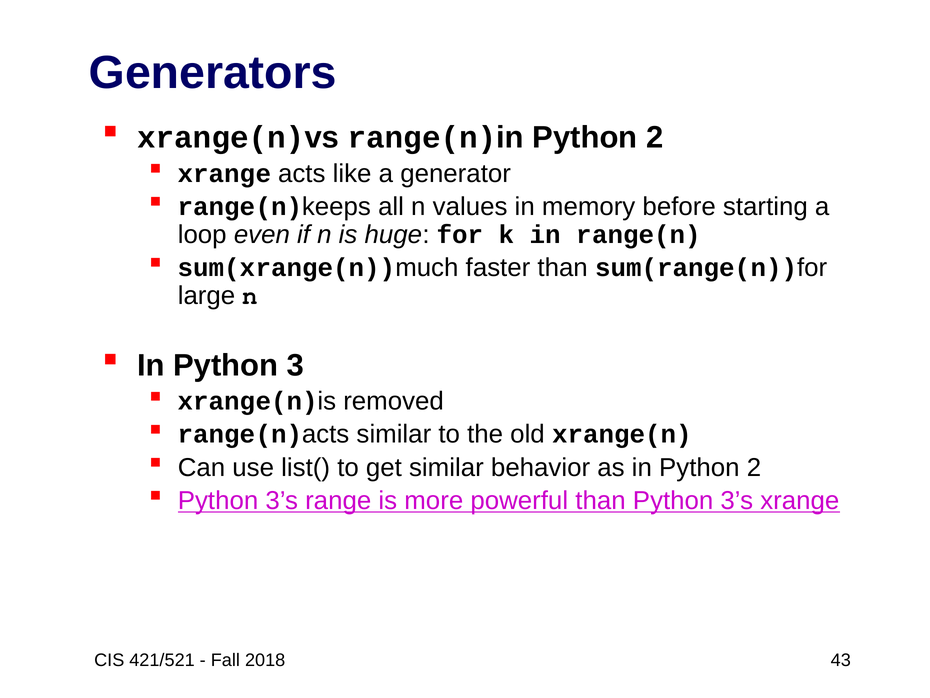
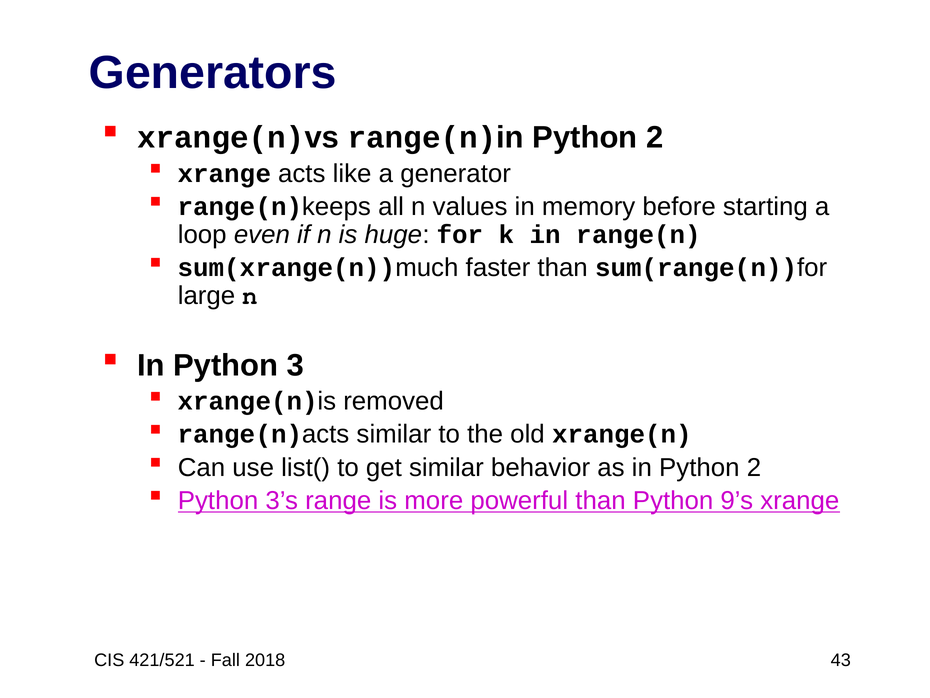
than Python 3’s: 3’s -> 9’s
